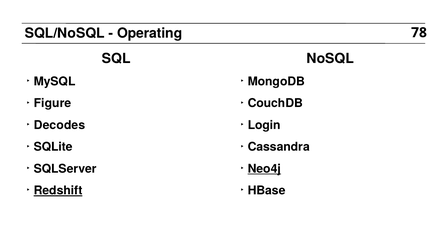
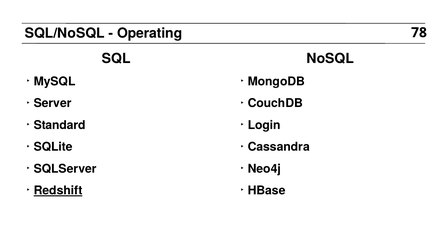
Figure: Figure -> Server
Decodes: Decodes -> Standard
Neo4j underline: present -> none
